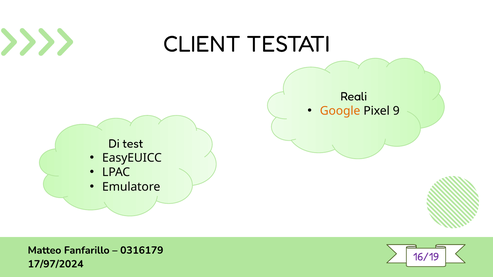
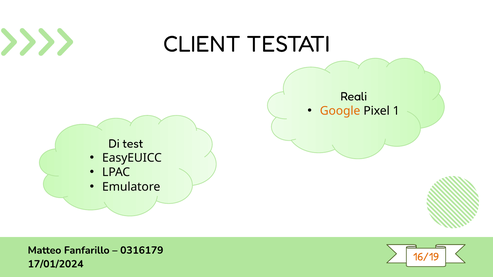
9: 9 -> 1
16/19 colour: purple -> orange
17/97/2024: 17/97/2024 -> 17/01/2024
